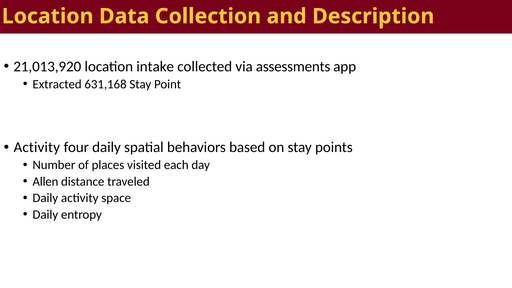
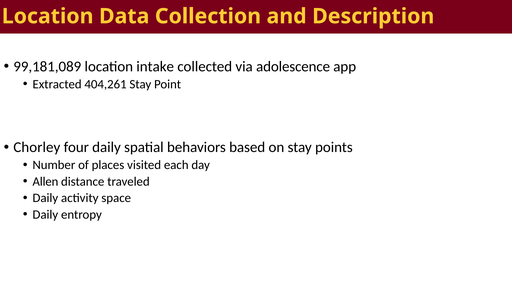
21,013,920: 21,013,920 -> 99,181,089
assessments: assessments -> adolescence
631,168: 631,168 -> 404,261
Activity at (37, 147): Activity -> Chorley
